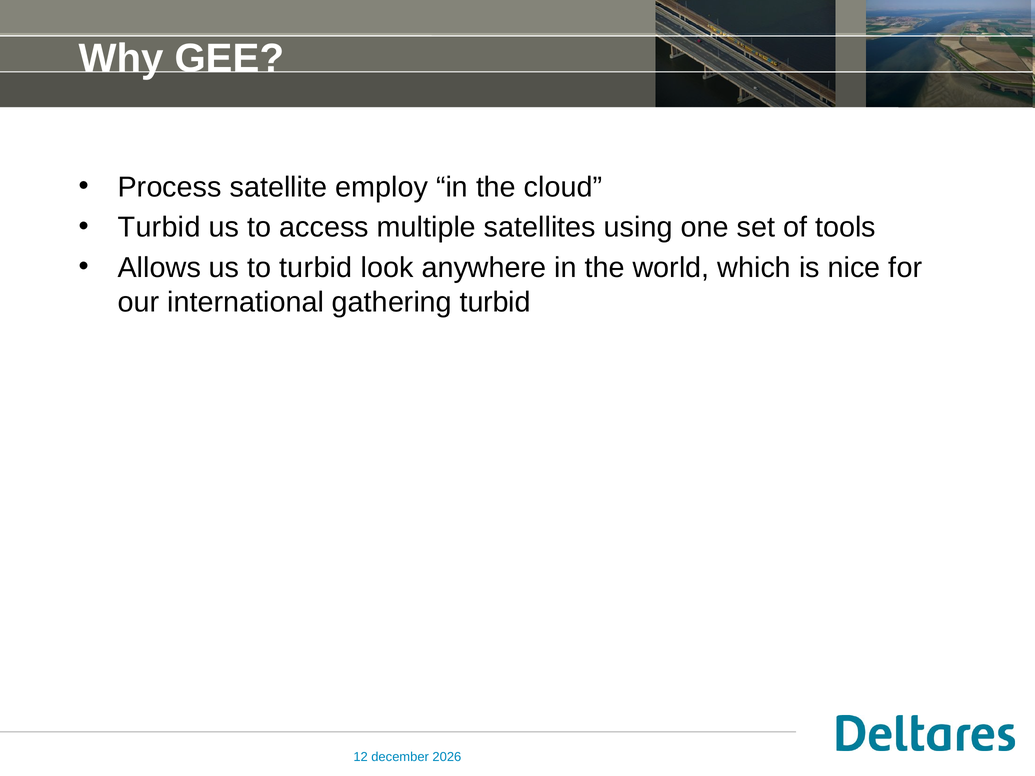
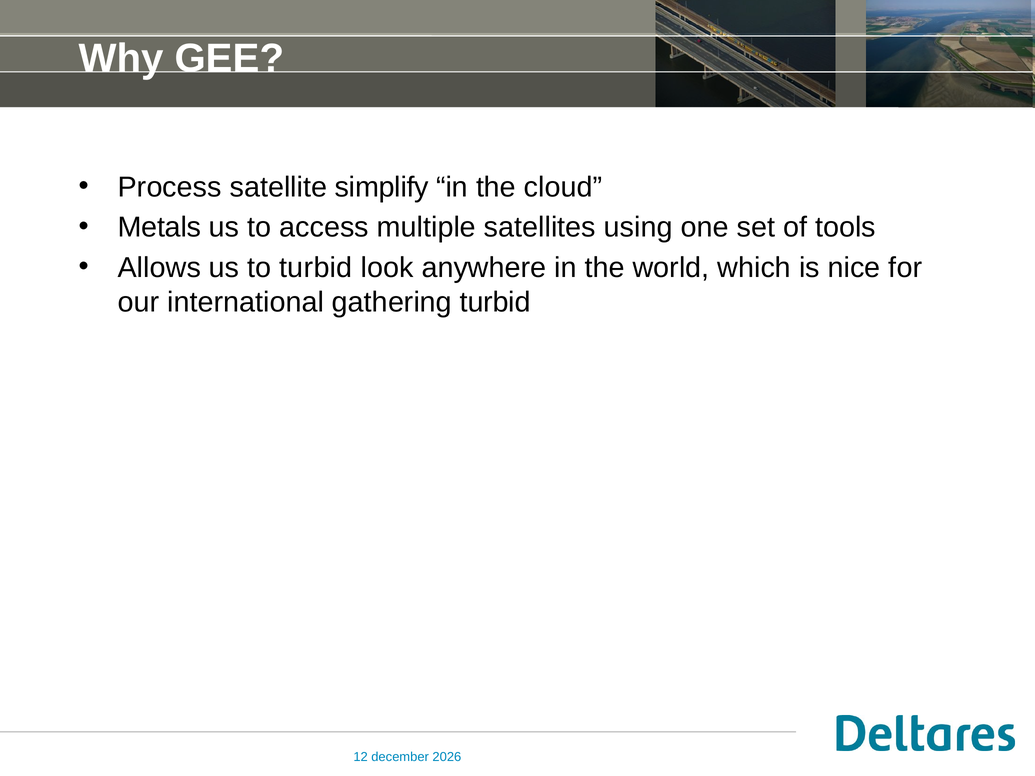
employ: employ -> simplify
Turbid at (159, 227): Turbid -> Metals
